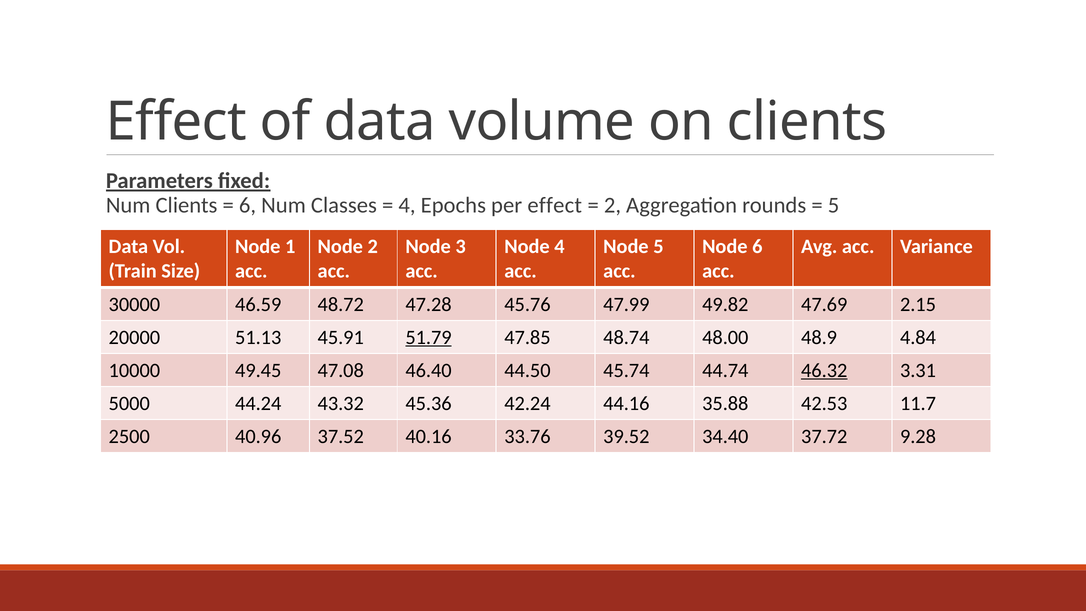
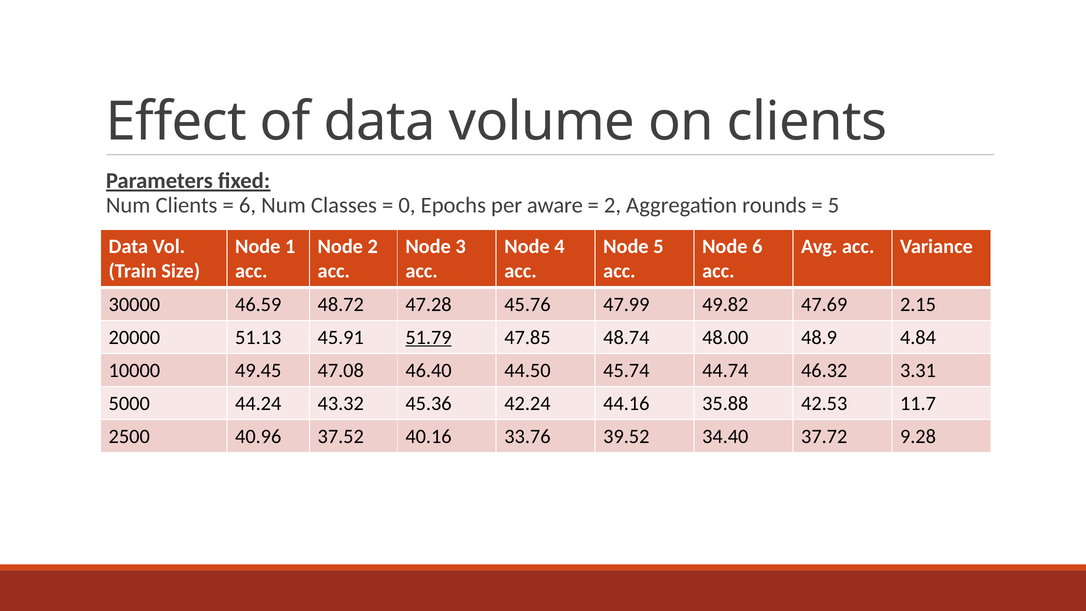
4 at (407, 205): 4 -> 0
per effect: effect -> aware
46.32 underline: present -> none
